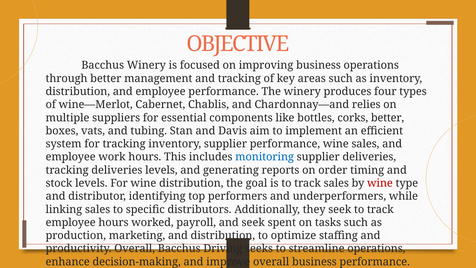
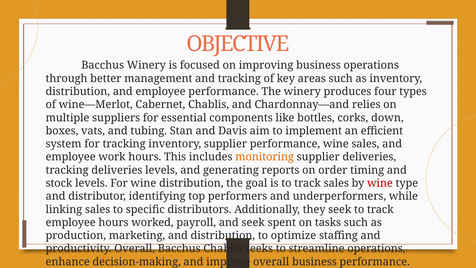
corks better: better -> down
monitoring colour: blue -> orange
Bacchus Driving: Driving -> Chablis
